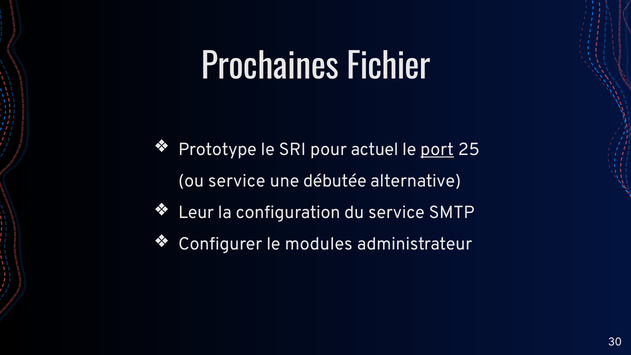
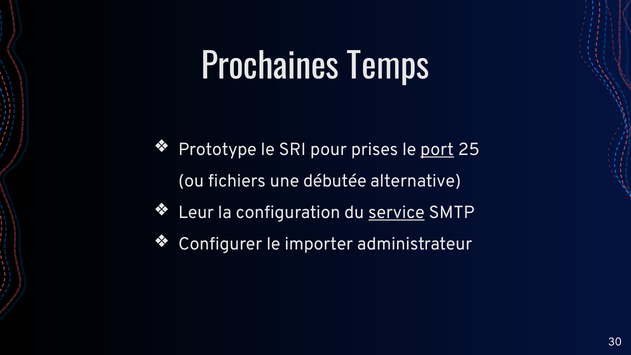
Fichier: Fichier -> Temps
actuel: actuel -> prises
ou service: service -> fichiers
service at (396, 212) underline: none -> present
modules: modules -> importer
